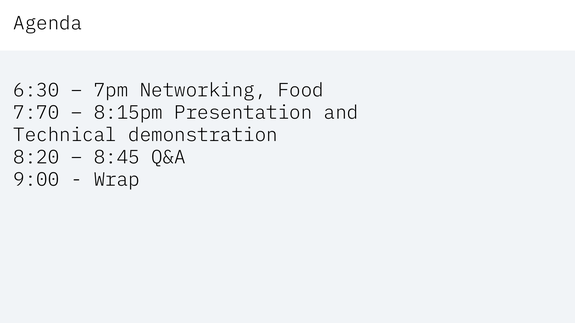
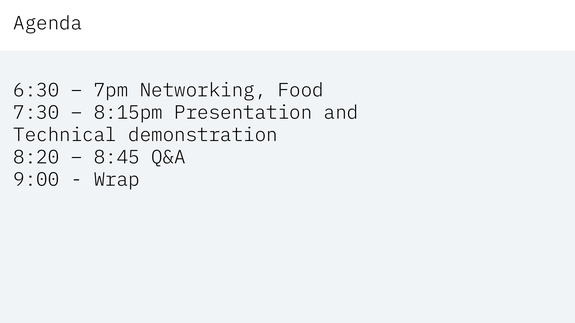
7:70: 7:70 -> 7:30
